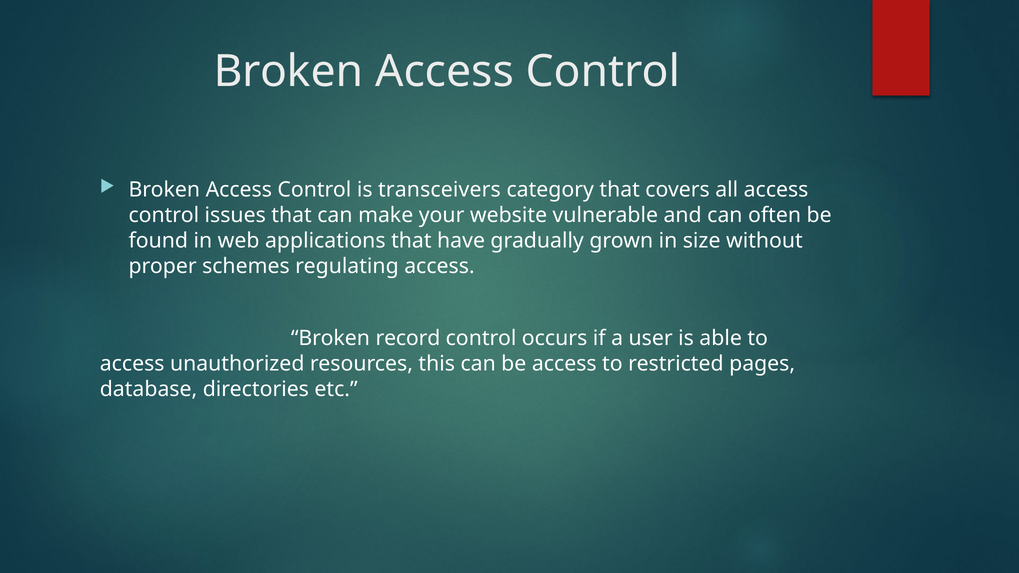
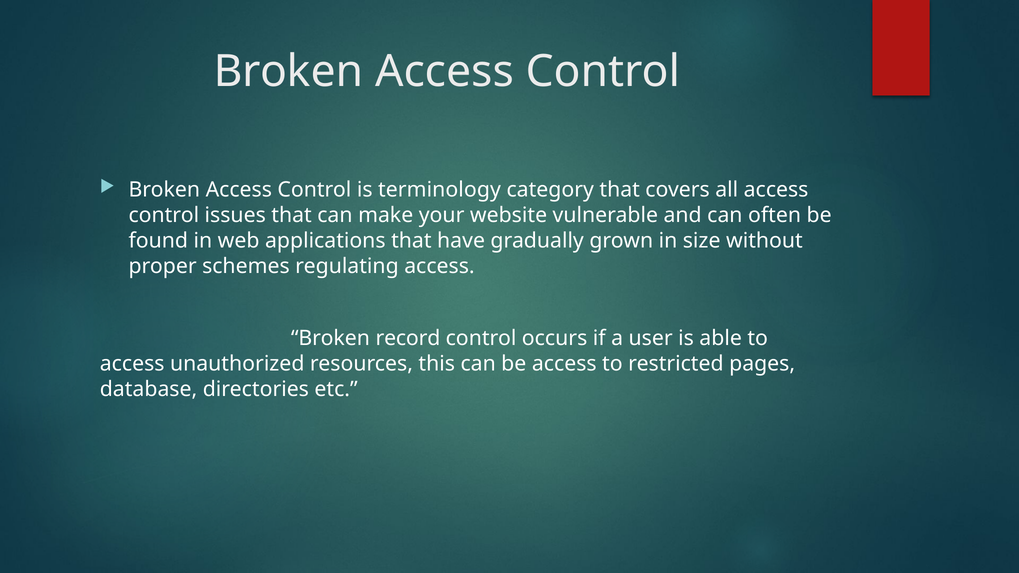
transceivers: transceivers -> terminology
